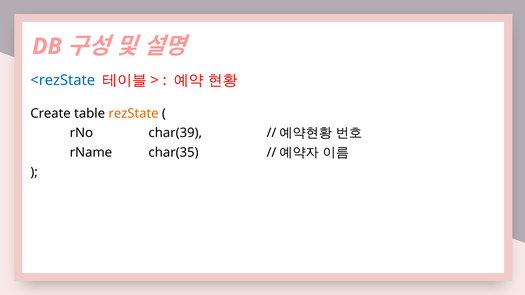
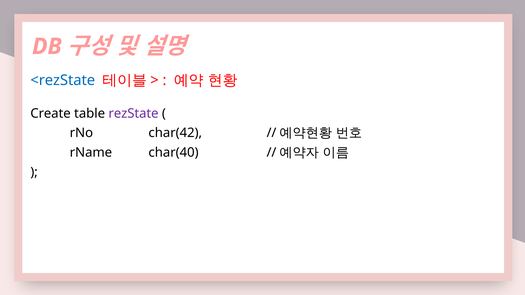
rezState colour: orange -> purple
char(39: char(39 -> char(42
char(35: char(35 -> char(40
